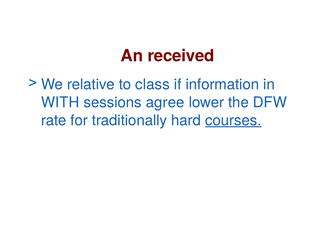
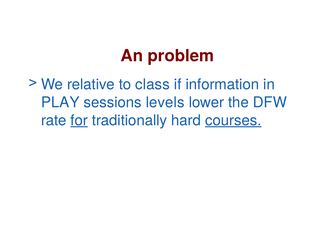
received: received -> problem
WITH: WITH -> PLAY
agree: agree -> levels
for underline: none -> present
